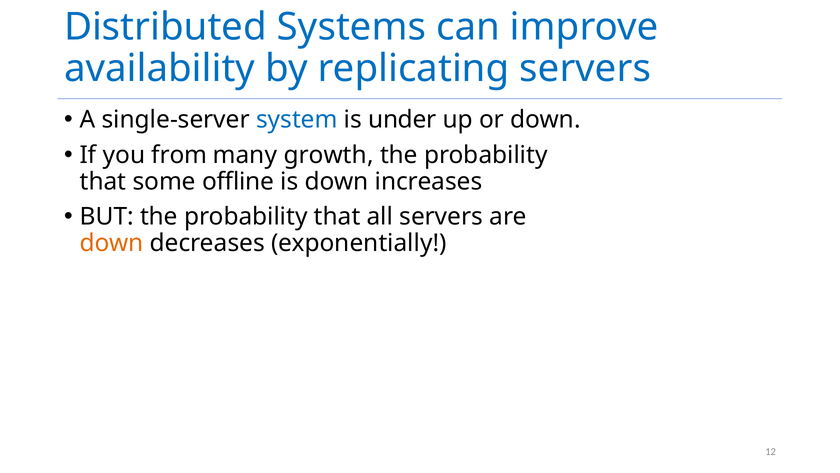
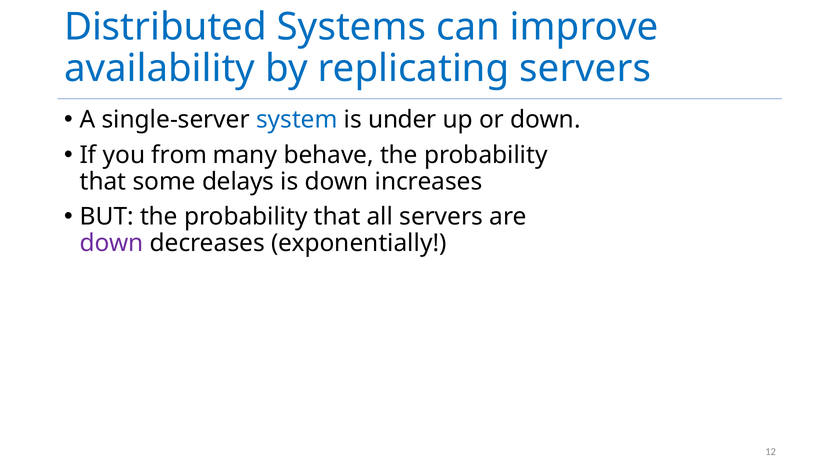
growth: growth -> behave
offline: offline -> delays
down at (112, 243) colour: orange -> purple
